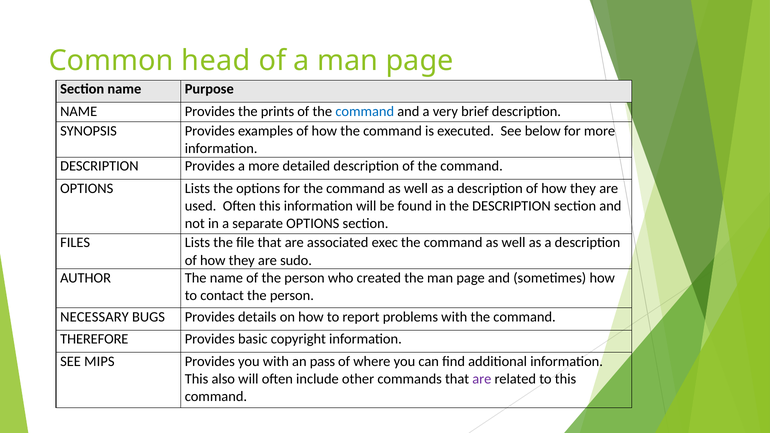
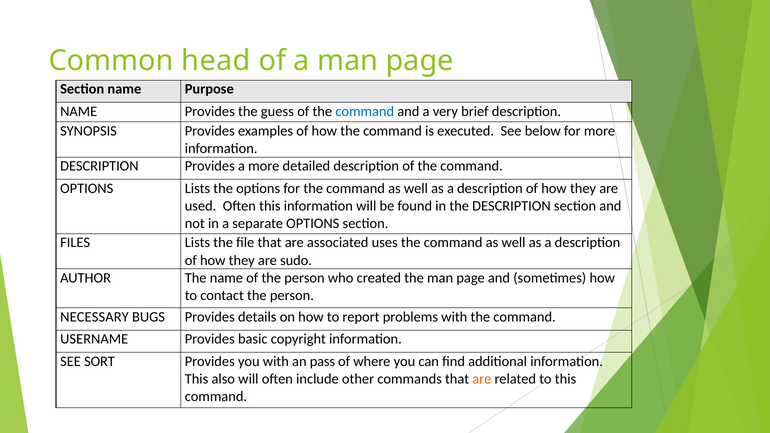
prints: prints -> guess
exec: exec -> uses
THEREFORE: THEREFORE -> USERNAME
MIPS: MIPS -> SORT
are at (482, 379) colour: purple -> orange
